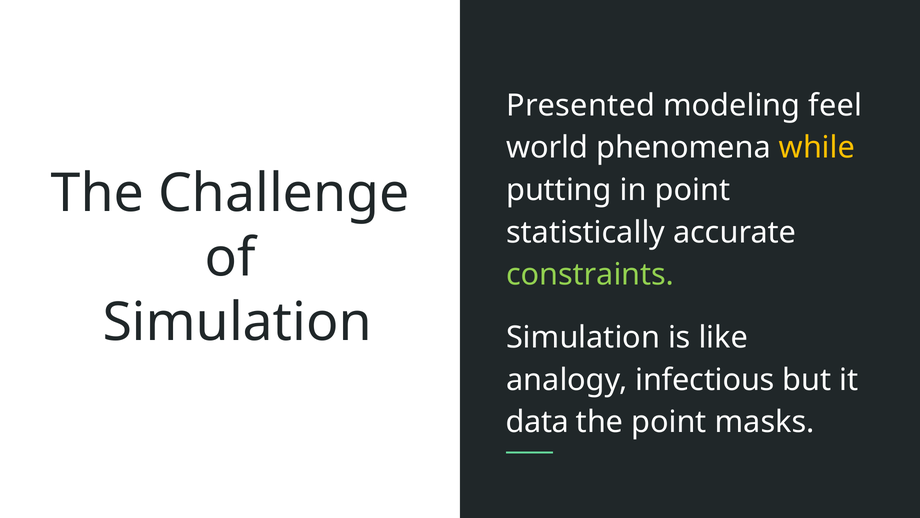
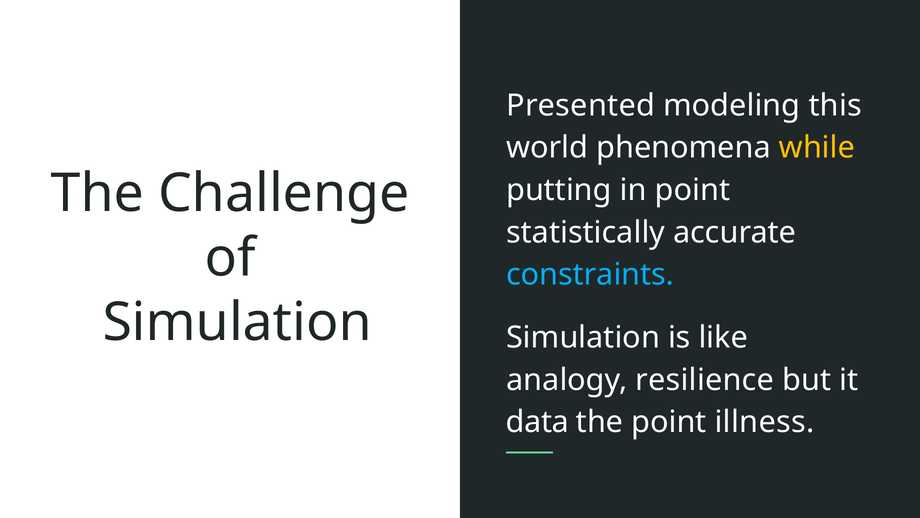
feel: feel -> this
constraints colour: light green -> light blue
infectious: infectious -> resilience
masks: masks -> illness
